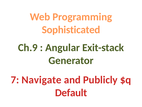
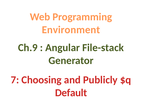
Sophisticated: Sophisticated -> Environment
Exit-stack: Exit-stack -> File-stack
Navigate: Navigate -> Choosing
